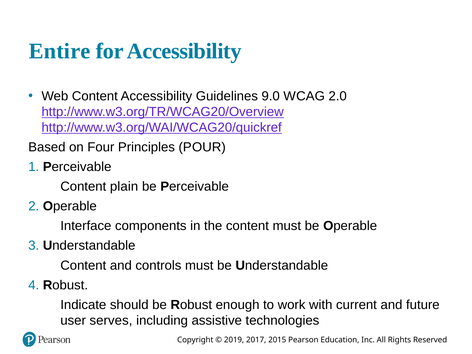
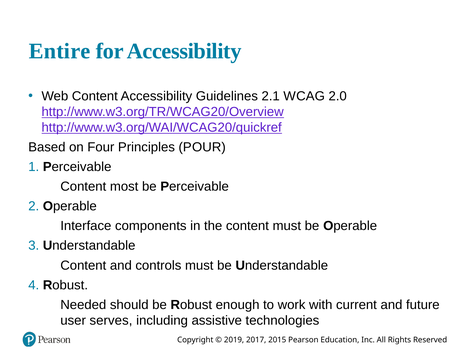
9.0: 9.0 -> 2.1
plain: plain -> most
Indicate: Indicate -> Needed
